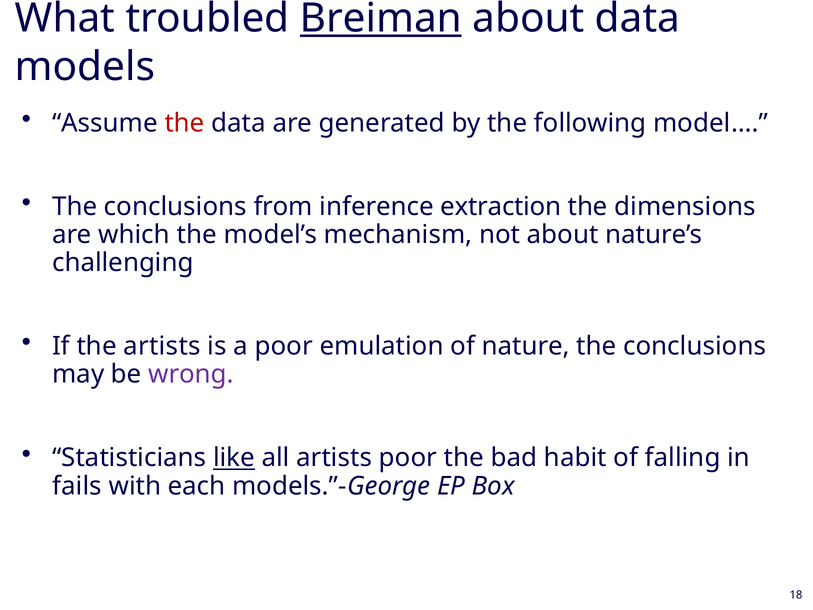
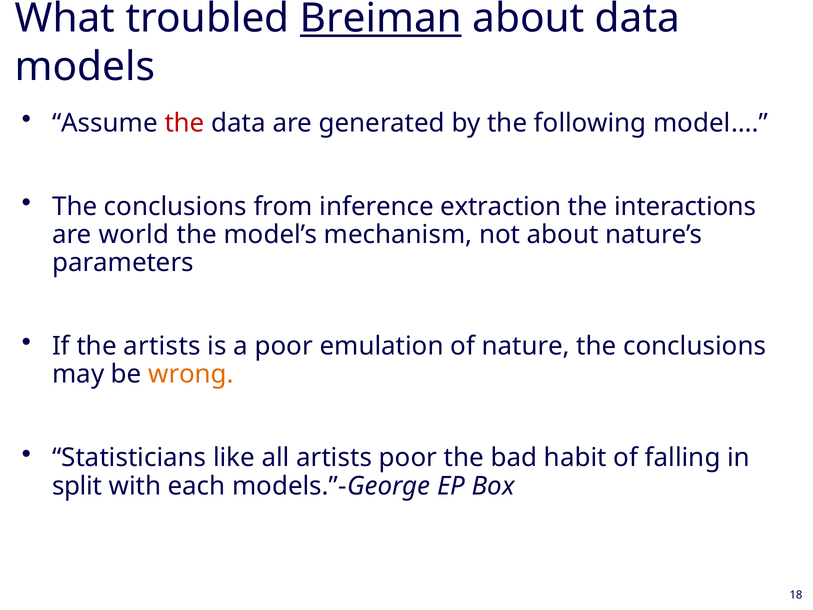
dimensions: dimensions -> interactions
which: which -> world
challenging: challenging -> parameters
wrong colour: purple -> orange
like underline: present -> none
fails: fails -> split
